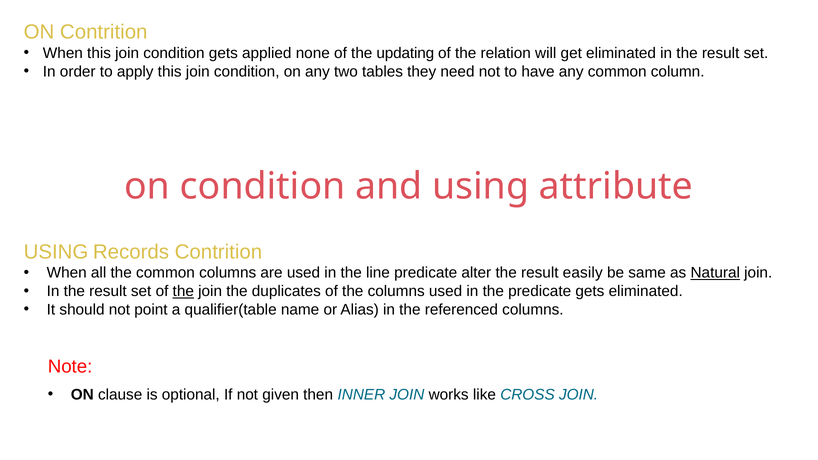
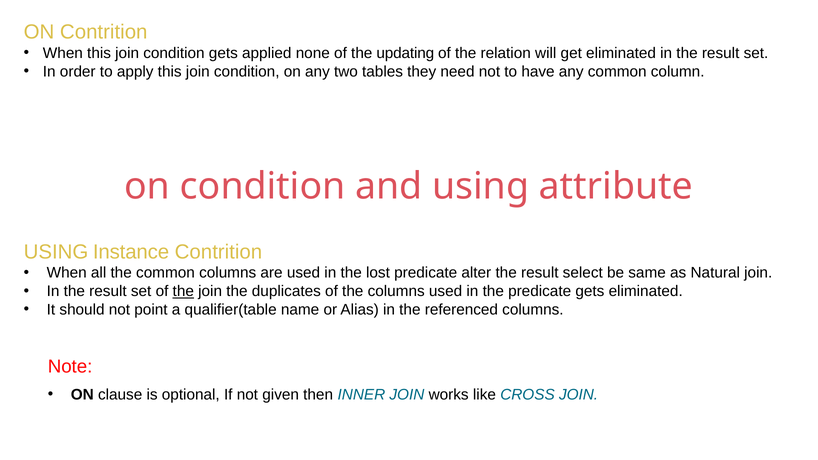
Records: Records -> Instance
line: line -> lost
easily: easily -> select
Natural underline: present -> none
